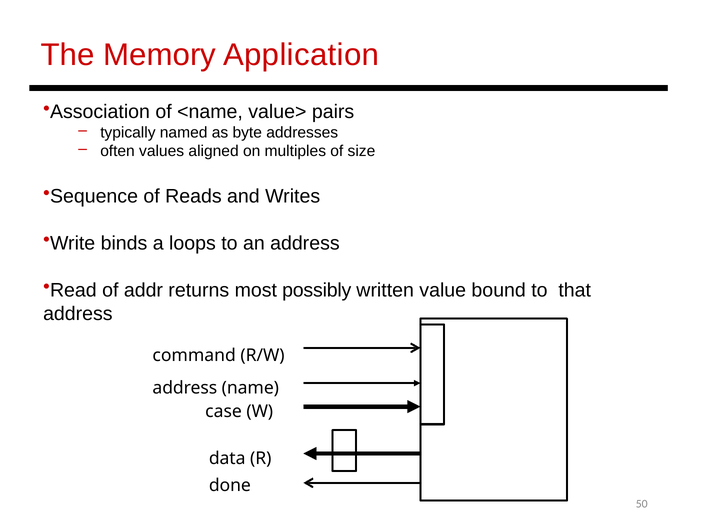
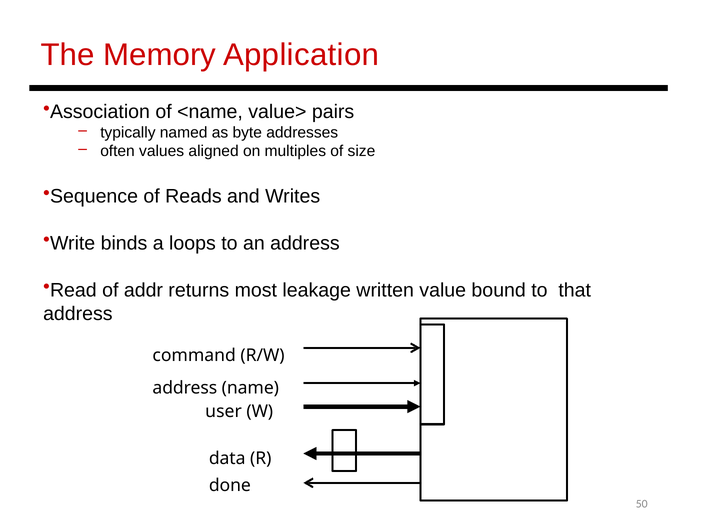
possibly: possibly -> leakage
case: case -> user
